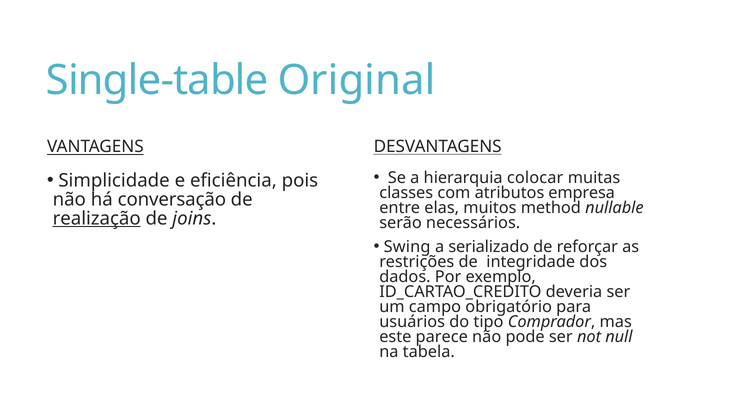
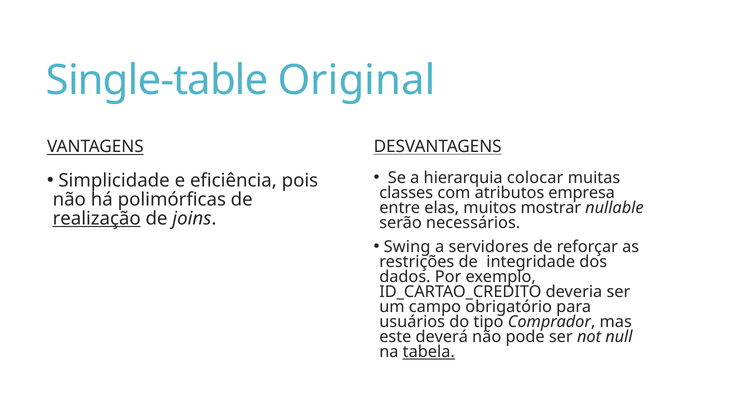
conversação: conversação -> polimórficas
method: method -> mostrar
serializado: serializado -> servidores
parece: parece -> deverá
tabela underline: none -> present
